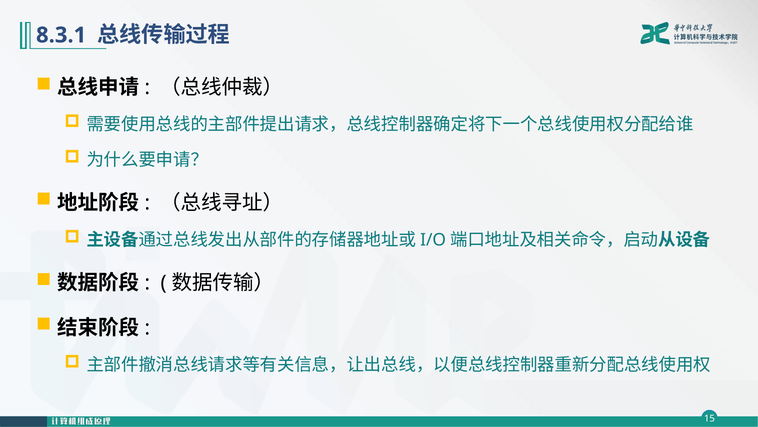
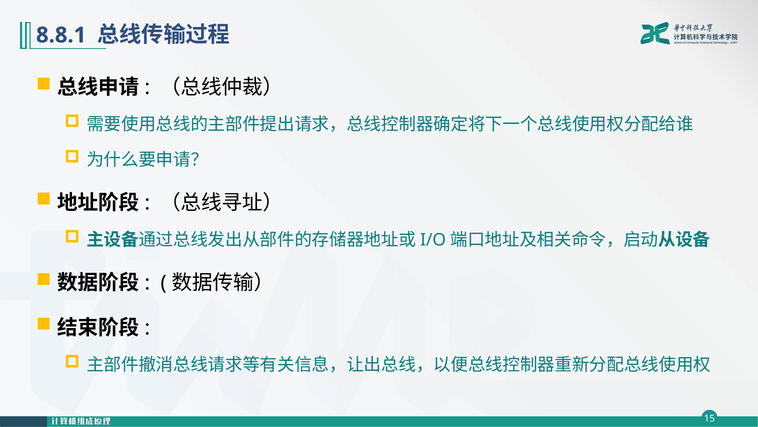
8.3.1: 8.3.1 -> 8.8.1
